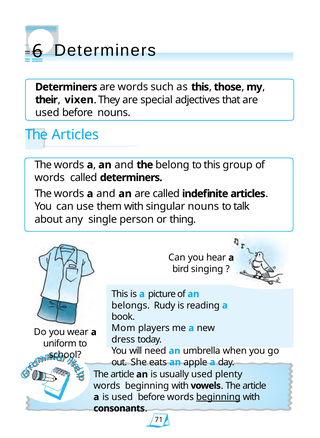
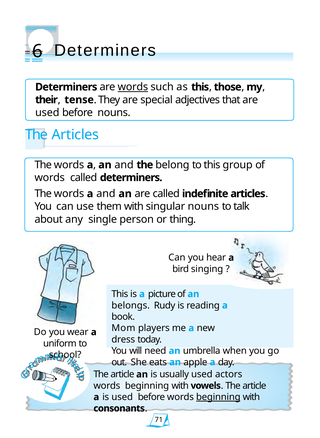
words at (133, 87) underline: none -> present
vixen: vixen -> tense
plenty: plenty -> actors
